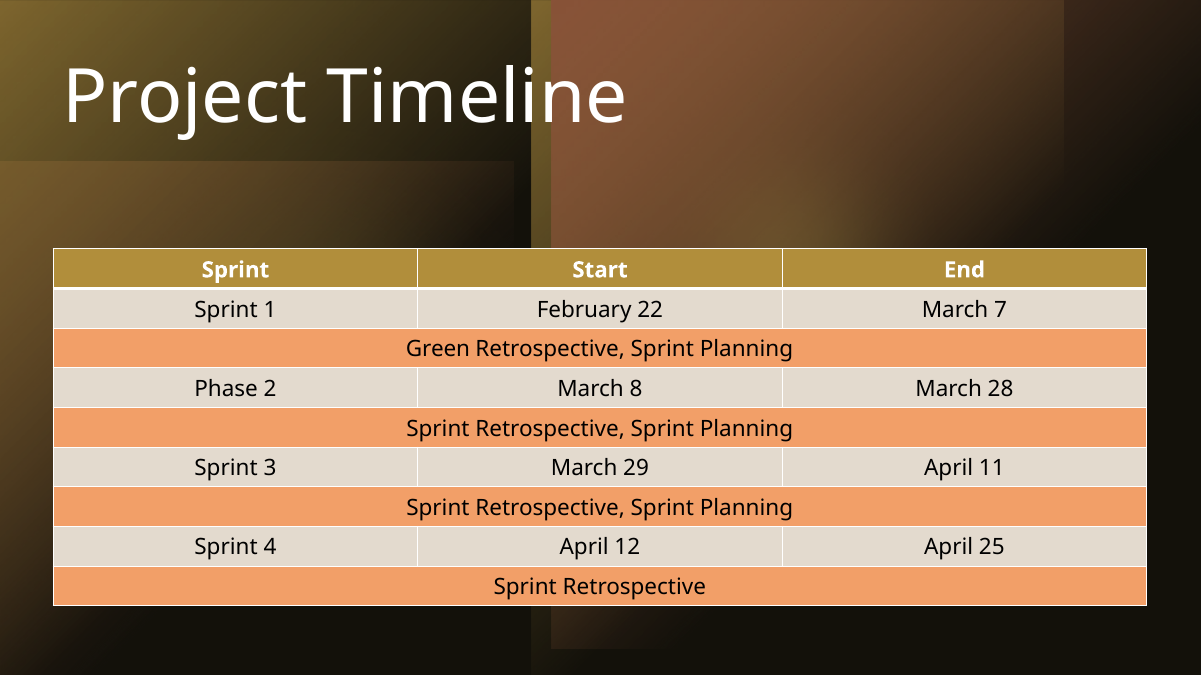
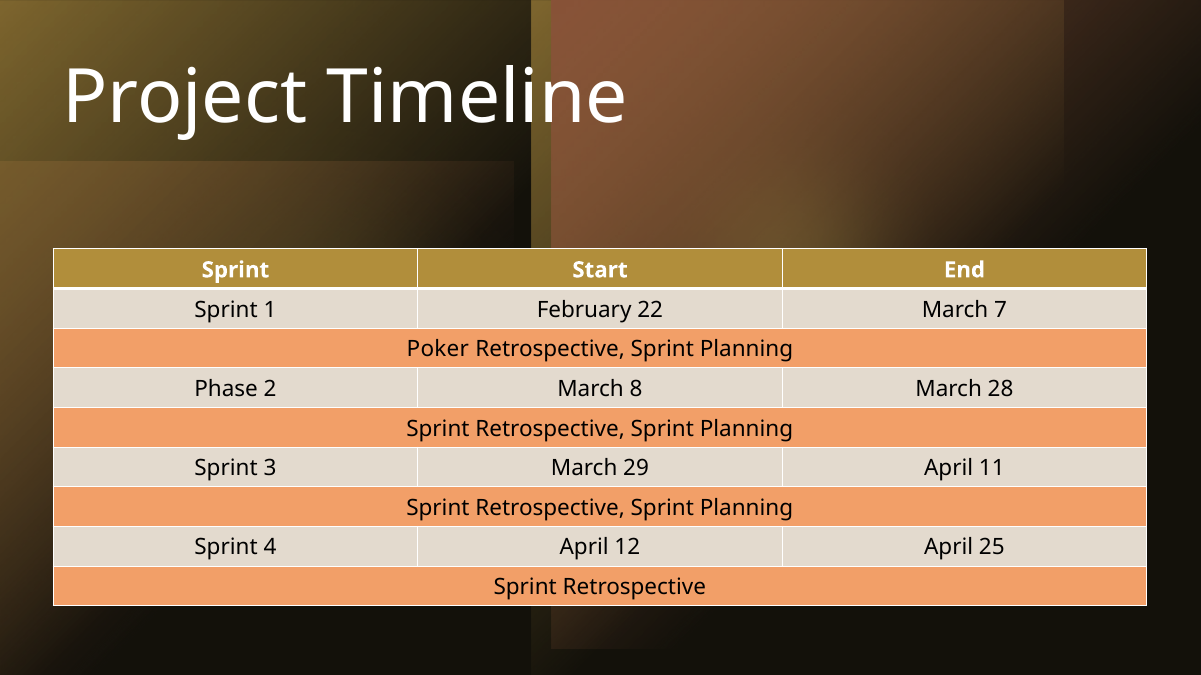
Green: Green -> Poker
